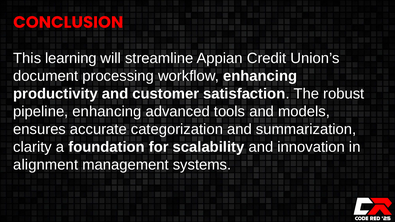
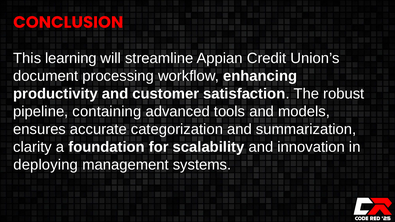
pipeline enhancing: enhancing -> containing
alignment: alignment -> deploying
